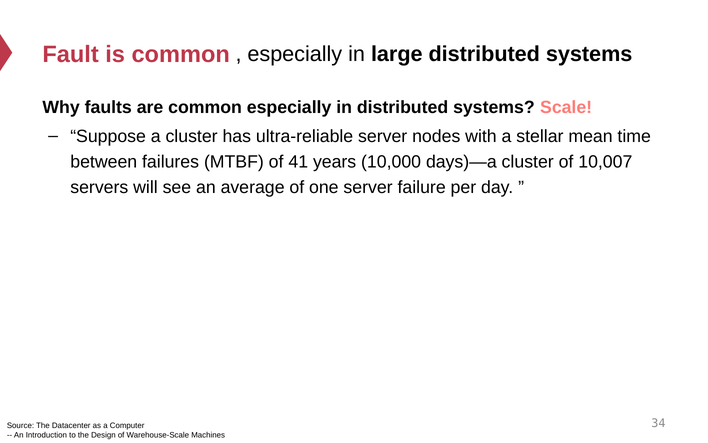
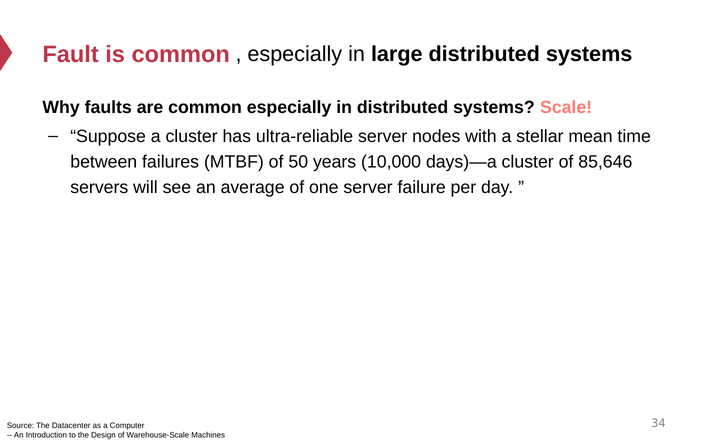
41: 41 -> 50
10,007: 10,007 -> 85,646
